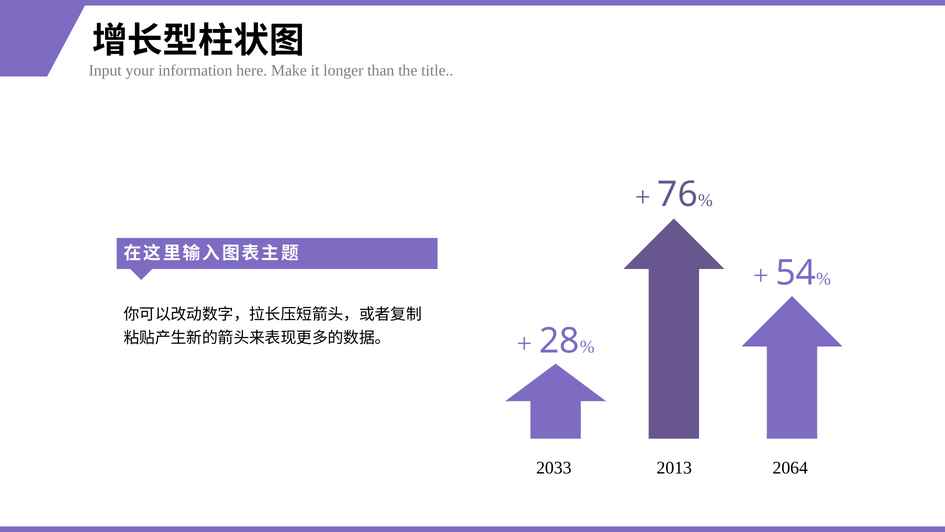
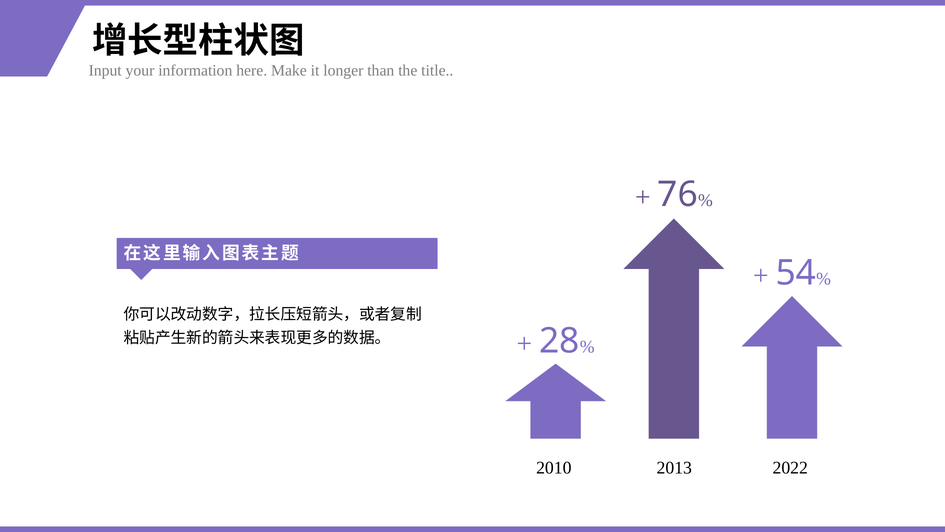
2033: 2033 -> 2010
2064: 2064 -> 2022
